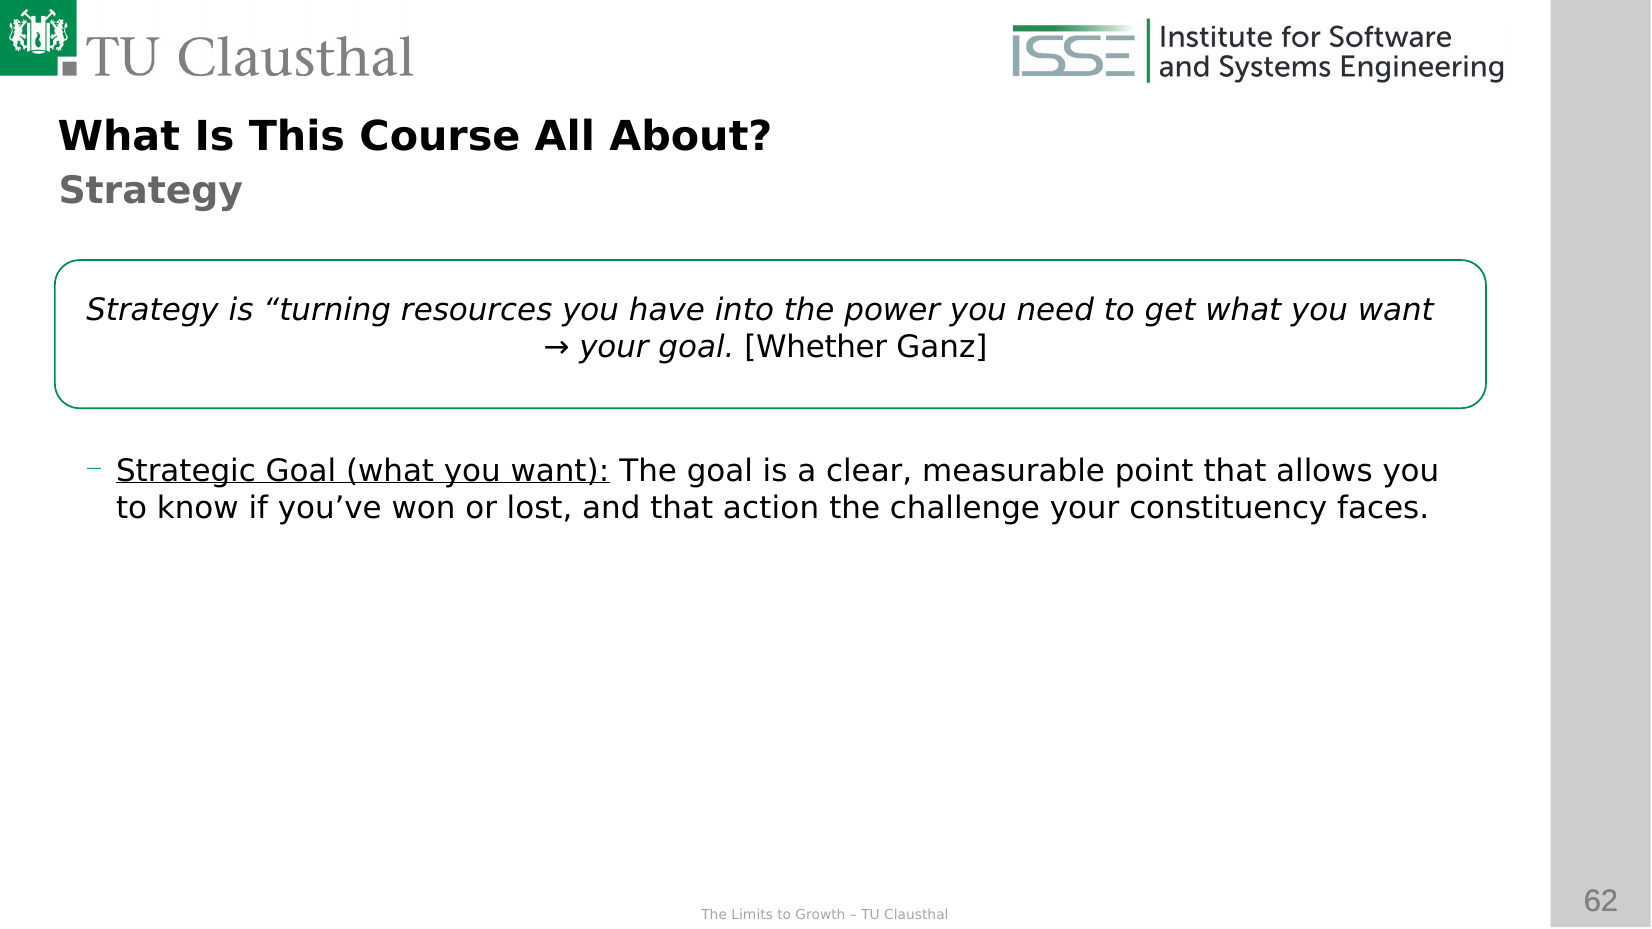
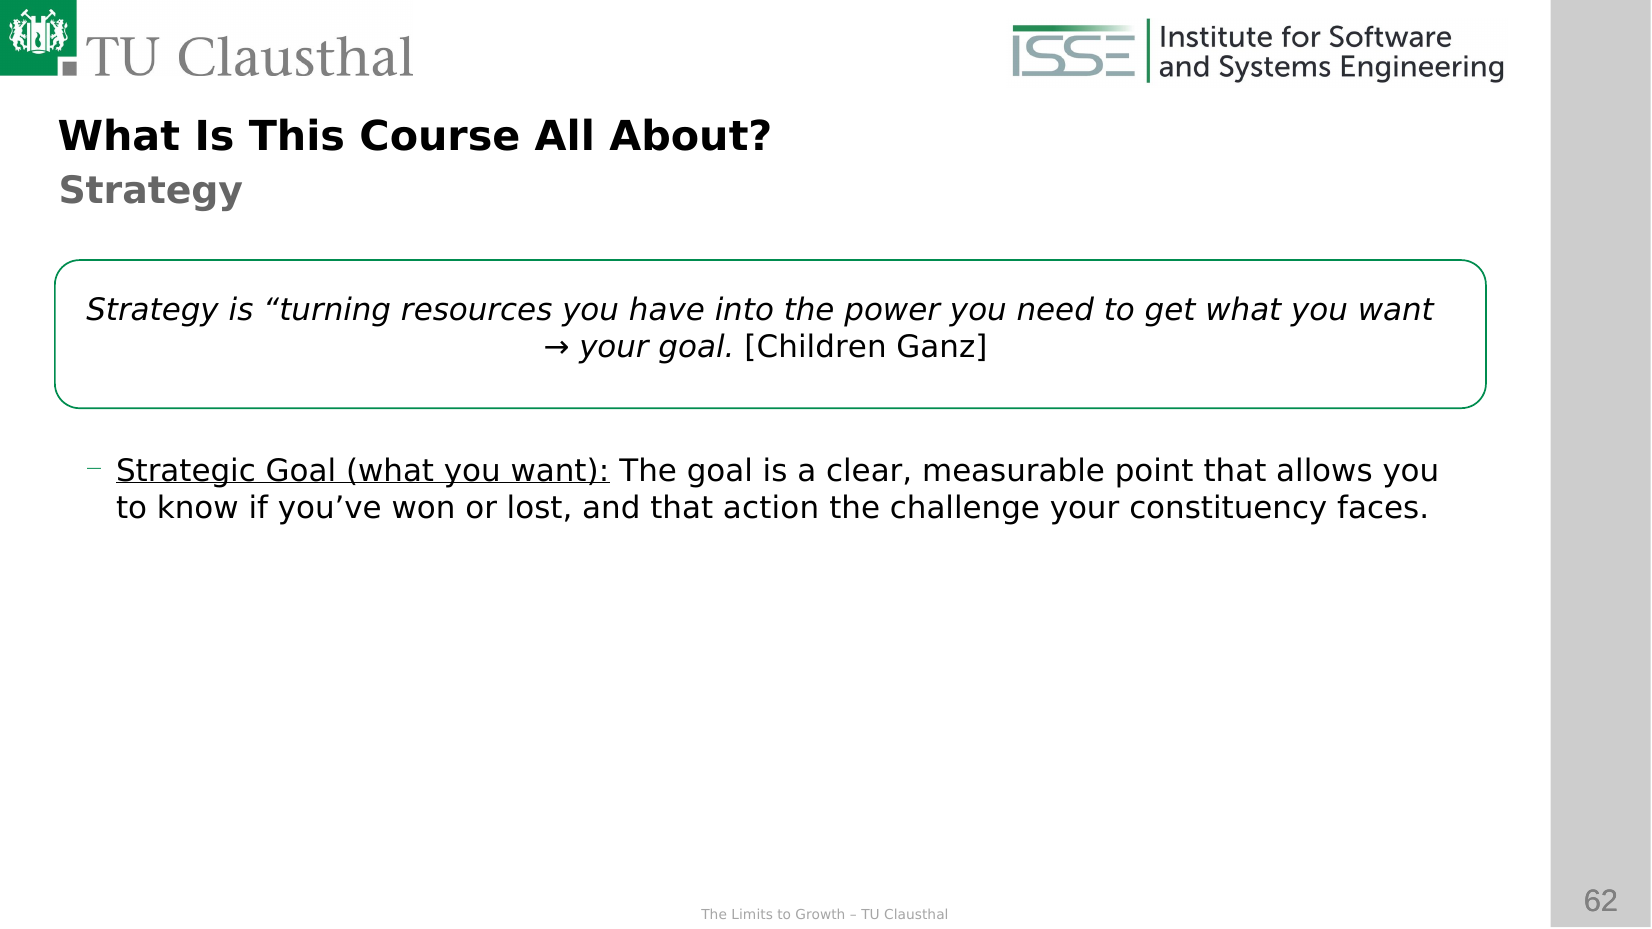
Whether: Whether -> Children
